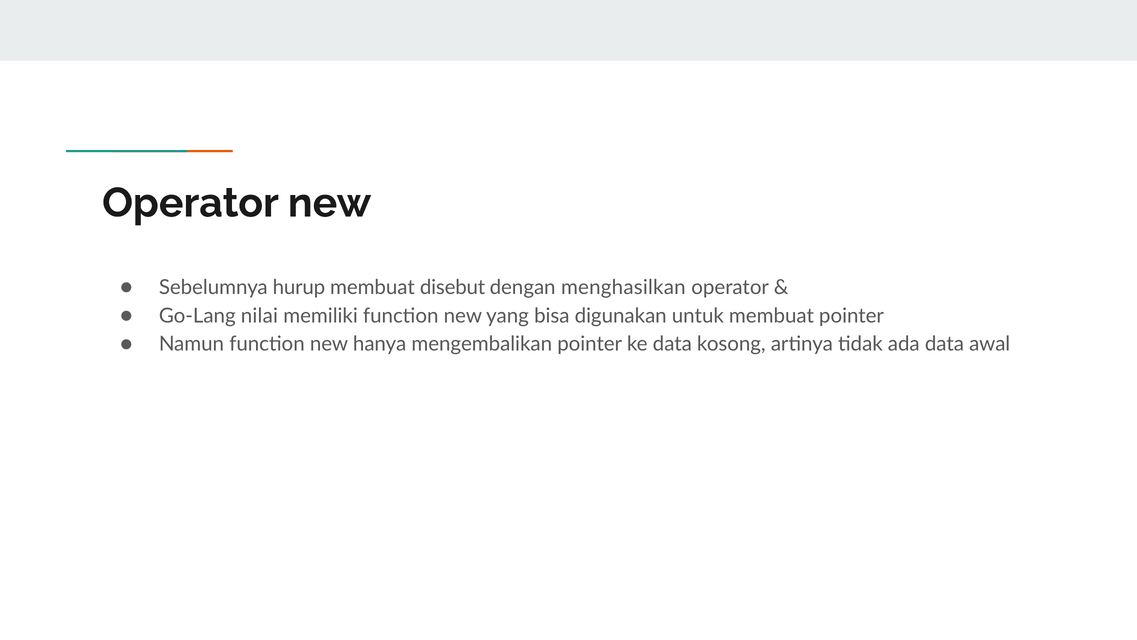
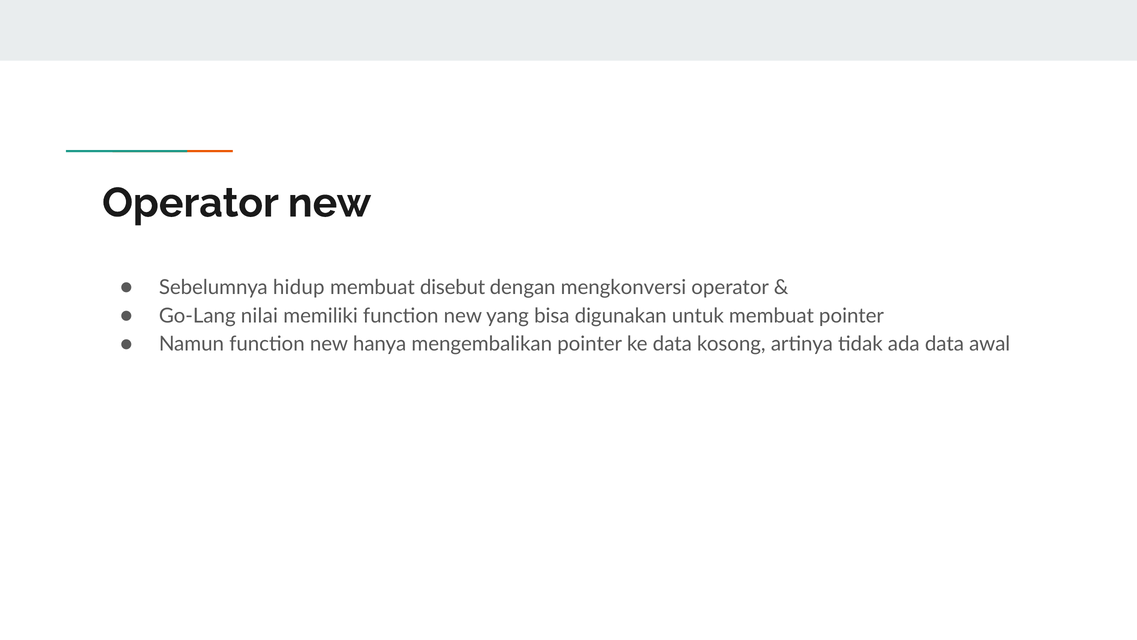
hurup: hurup -> hidup
menghasilkan: menghasilkan -> mengkonversi
